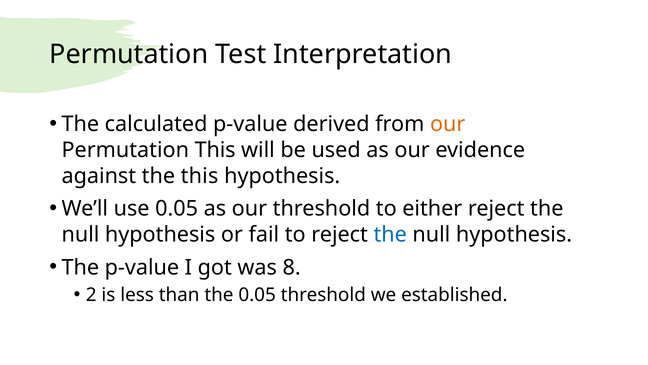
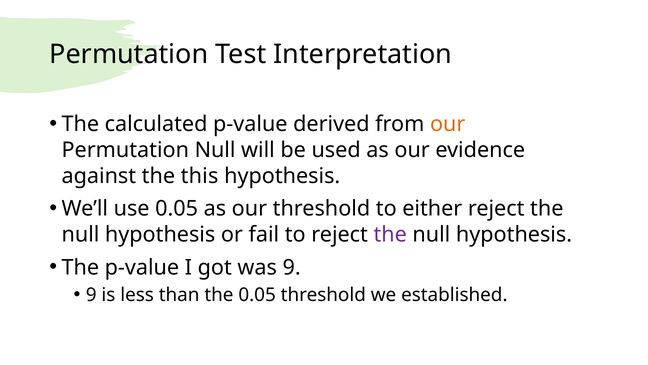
Permutation This: This -> Null
the at (390, 234) colour: blue -> purple
was 8: 8 -> 9
2 at (91, 295): 2 -> 9
